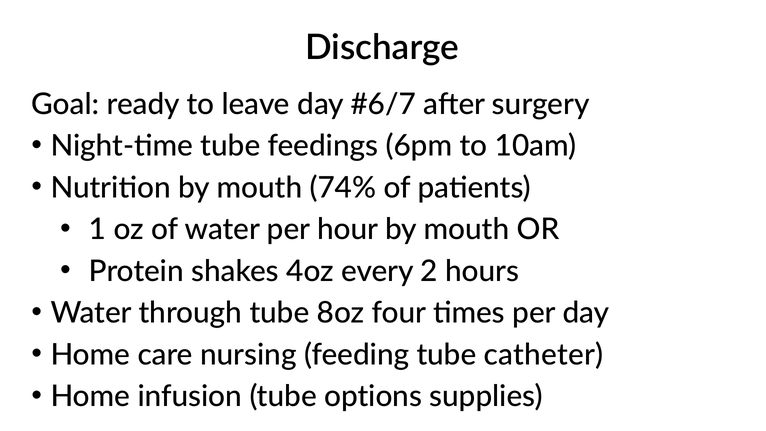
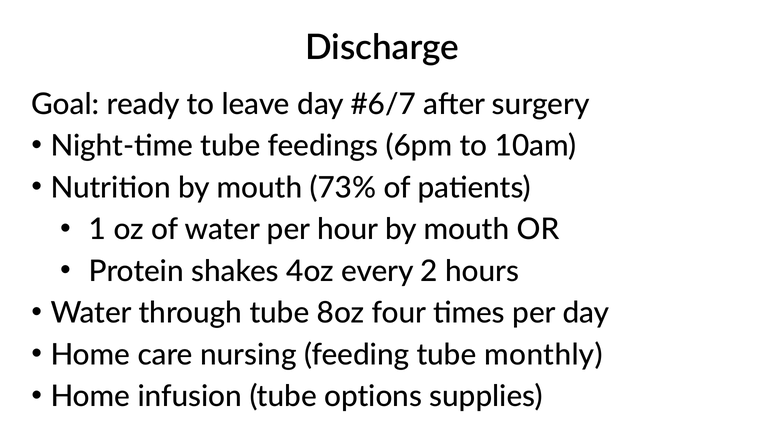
74%: 74% -> 73%
catheter: catheter -> monthly
